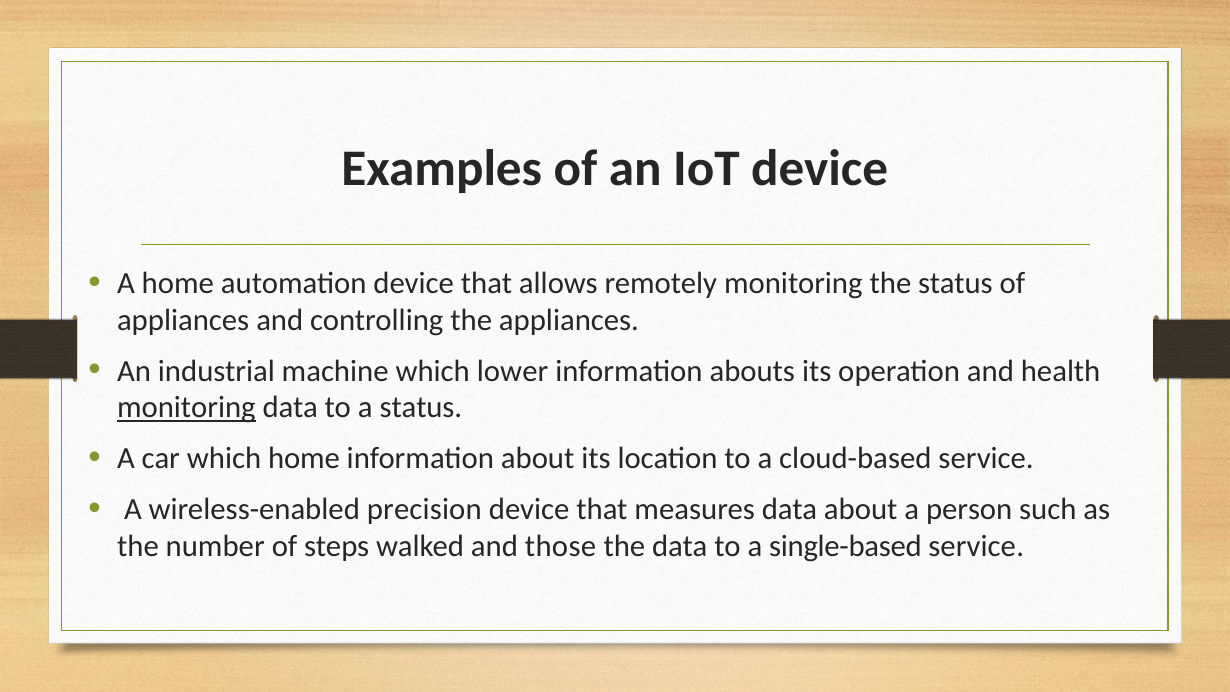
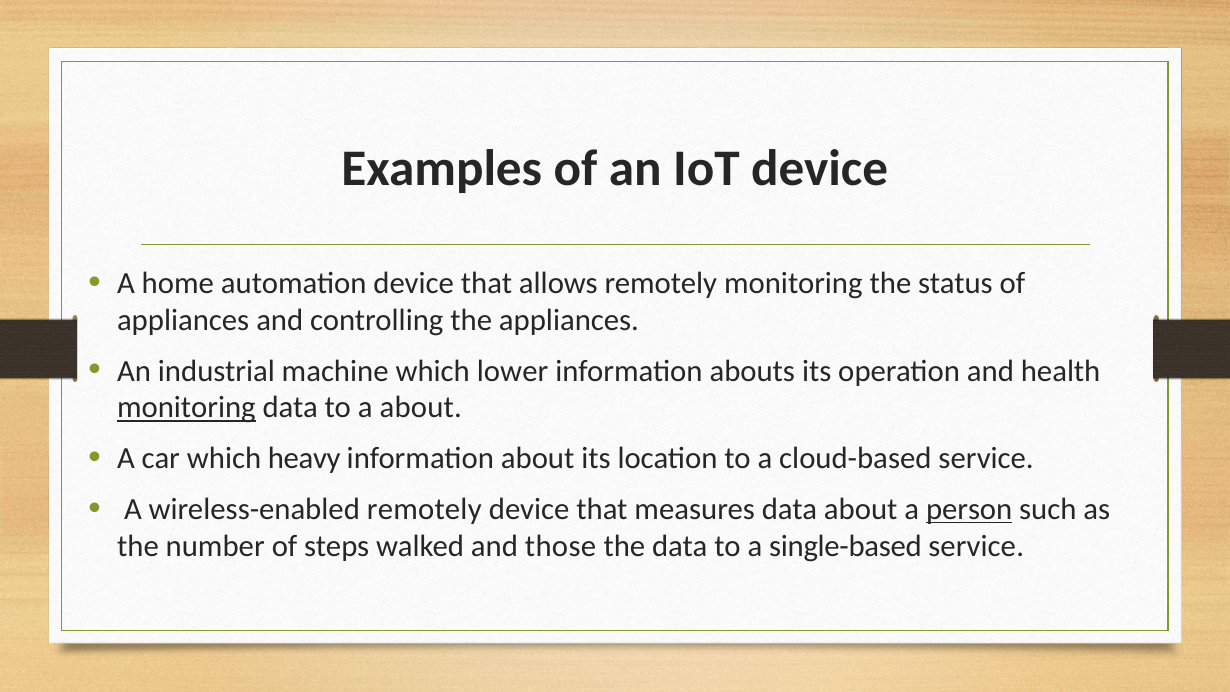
a status: status -> about
which home: home -> heavy
wireless-enabled precision: precision -> remotely
person underline: none -> present
